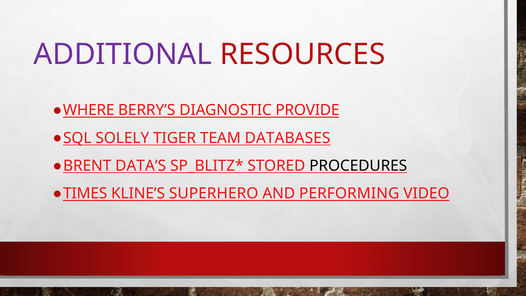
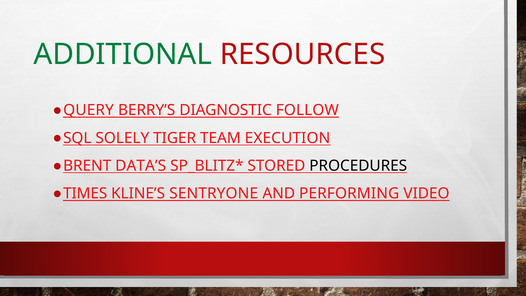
ADDITIONAL colour: purple -> green
WHERE: WHERE -> QUERY
PROVIDE: PROVIDE -> FOLLOW
DATABASES: DATABASES -> EXECUTION
SUPERHERO: SUPERHERO -> SENTRYONE
